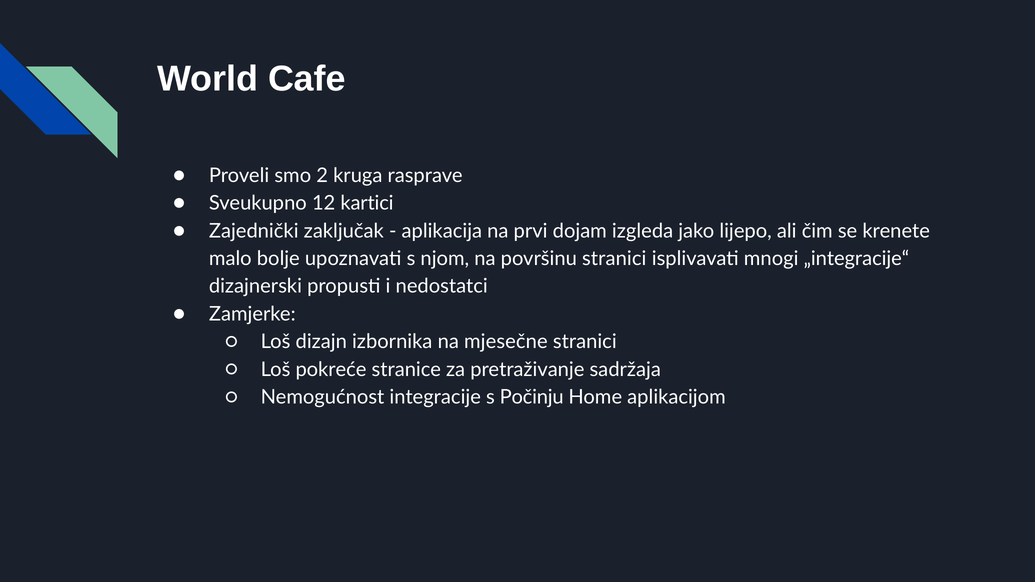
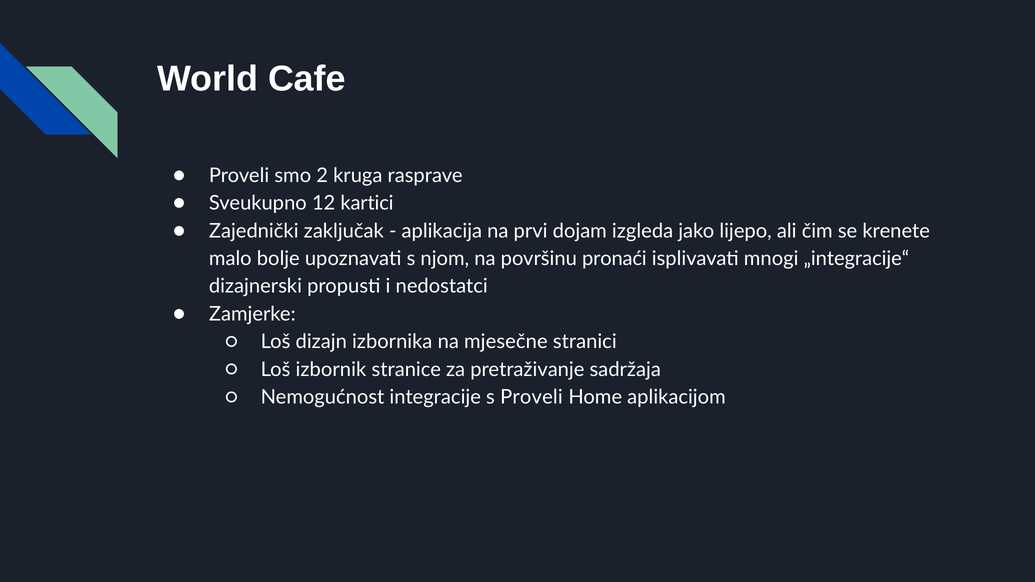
površinu stranici: stranici -> pronaći
pokreće: pokreće -> izbornik
s Počinju: Počinju -> Proveli
